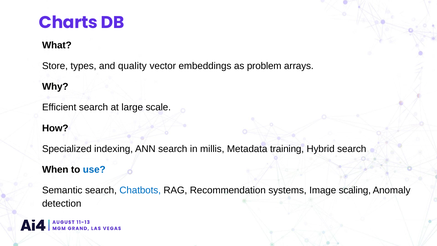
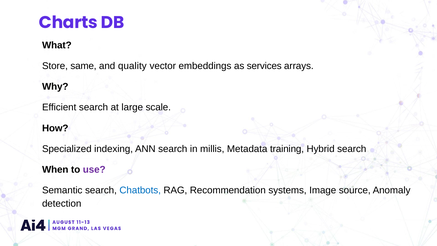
types: types -> same
problem: problem -> services
use colour: blue -> purple
scaling: scaling -> source
